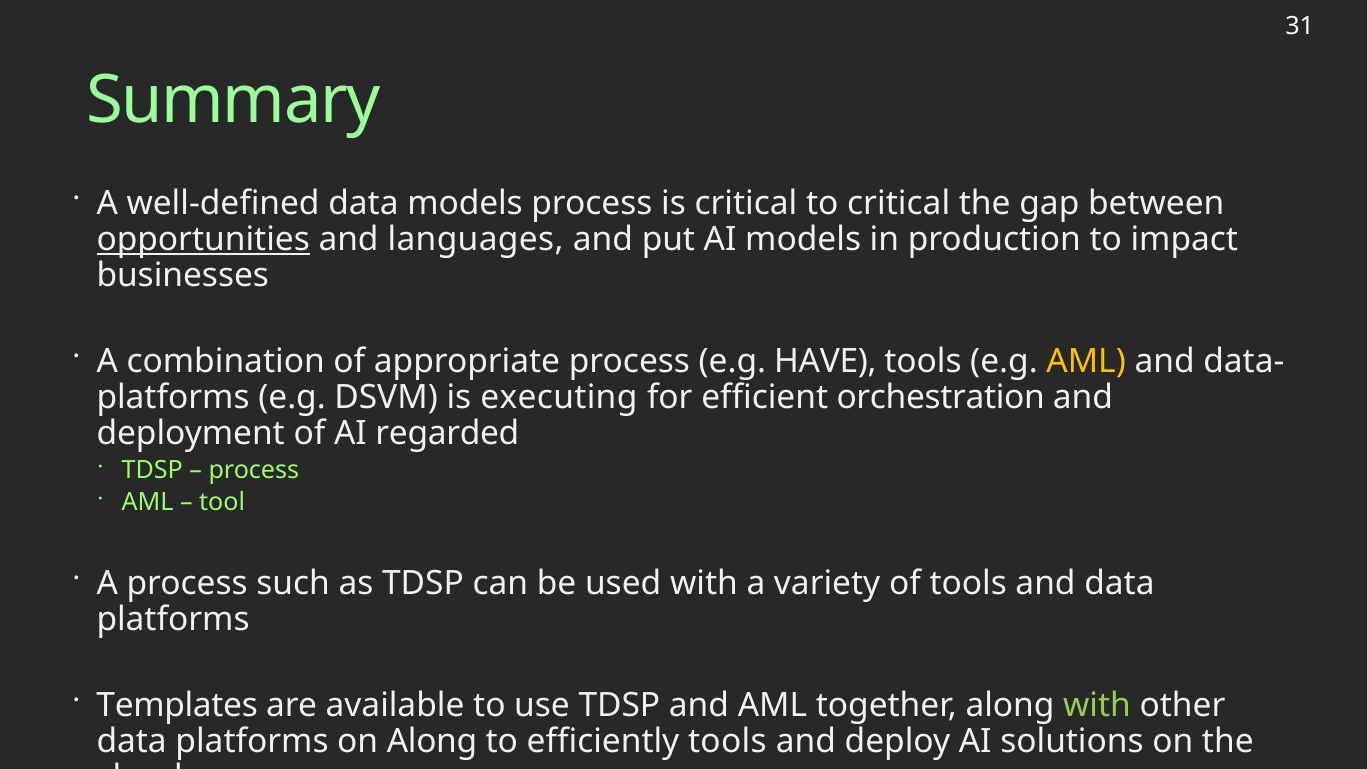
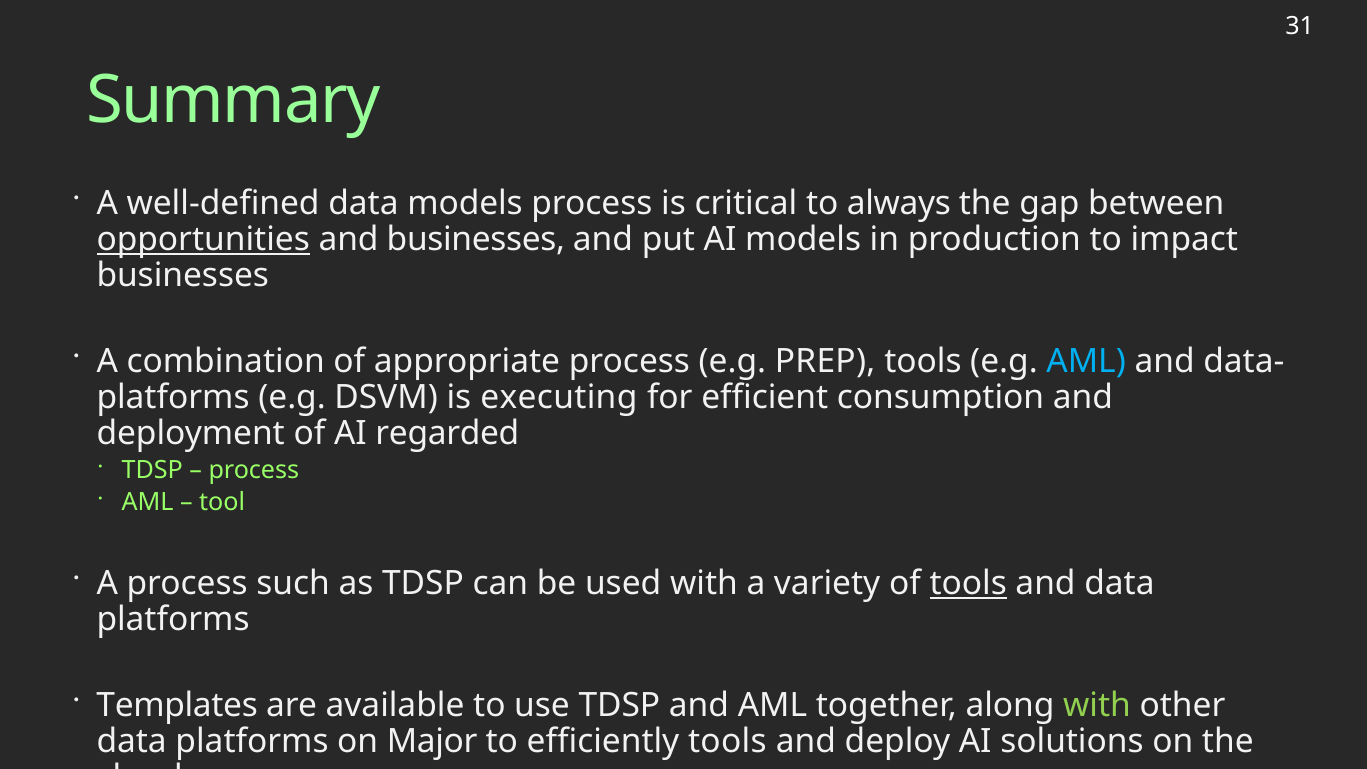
to critical: critical -> always
and languages: languages -> businesses
HAVE: HAVE -> PREP
AML at (1086, 361) colour: yellow -> light blue
orchestration: orchestration -> consumption
tools at (968, 583) underline: none -> present
on Along: Along -> Major
